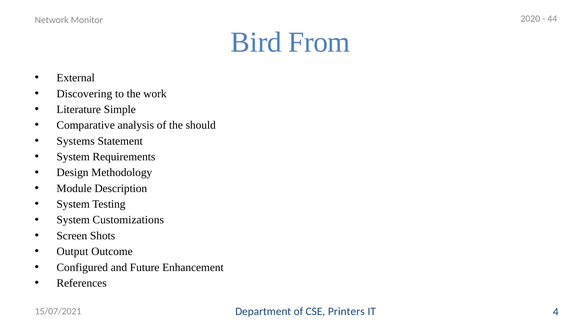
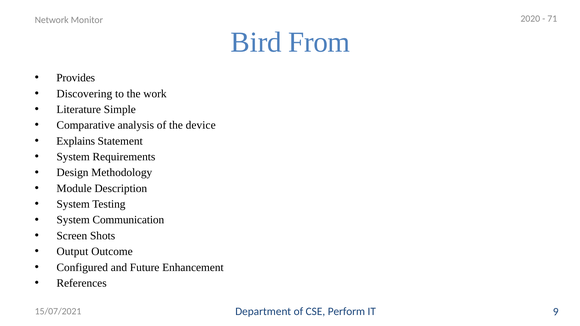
44: 44 -> 71
External: External -> Provides
should: should -> device
Systems: Systems -> Explains
Customizations: Customizations -> Communication
Printers: Printers -> Perform
4: 4 -> 9
